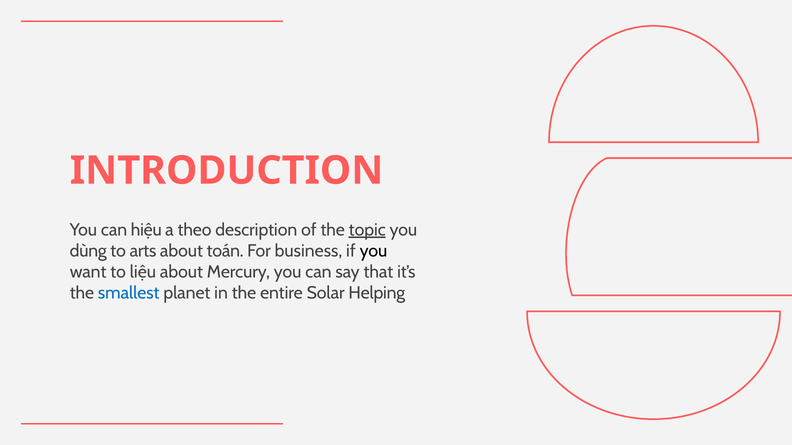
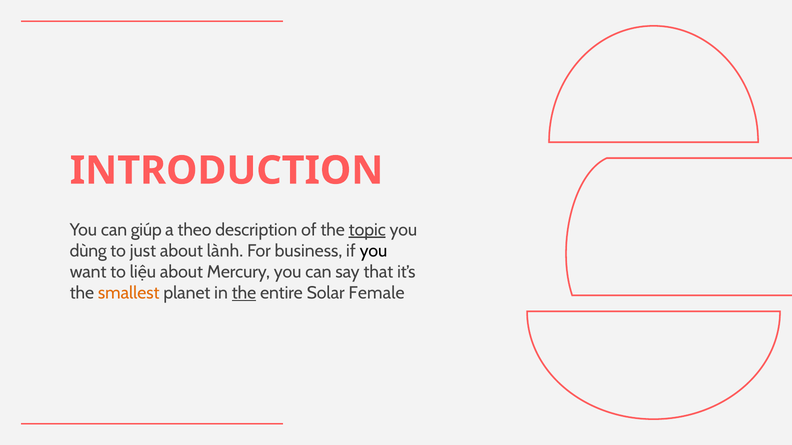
hiệu: hiệu -> giúp
arts: arts -> just
toán: toán -> lành
smallest colour: blue -> orange
the at (244, 293) underline: none -> present
Helping: Helping -> Female
